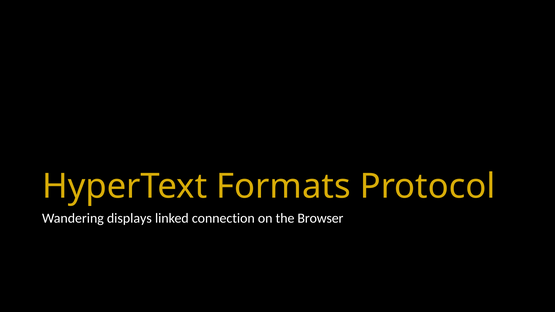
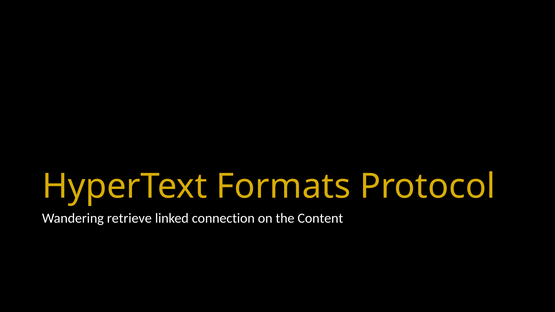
displays: displays -> retrieve
Browser: Browser -> Content
